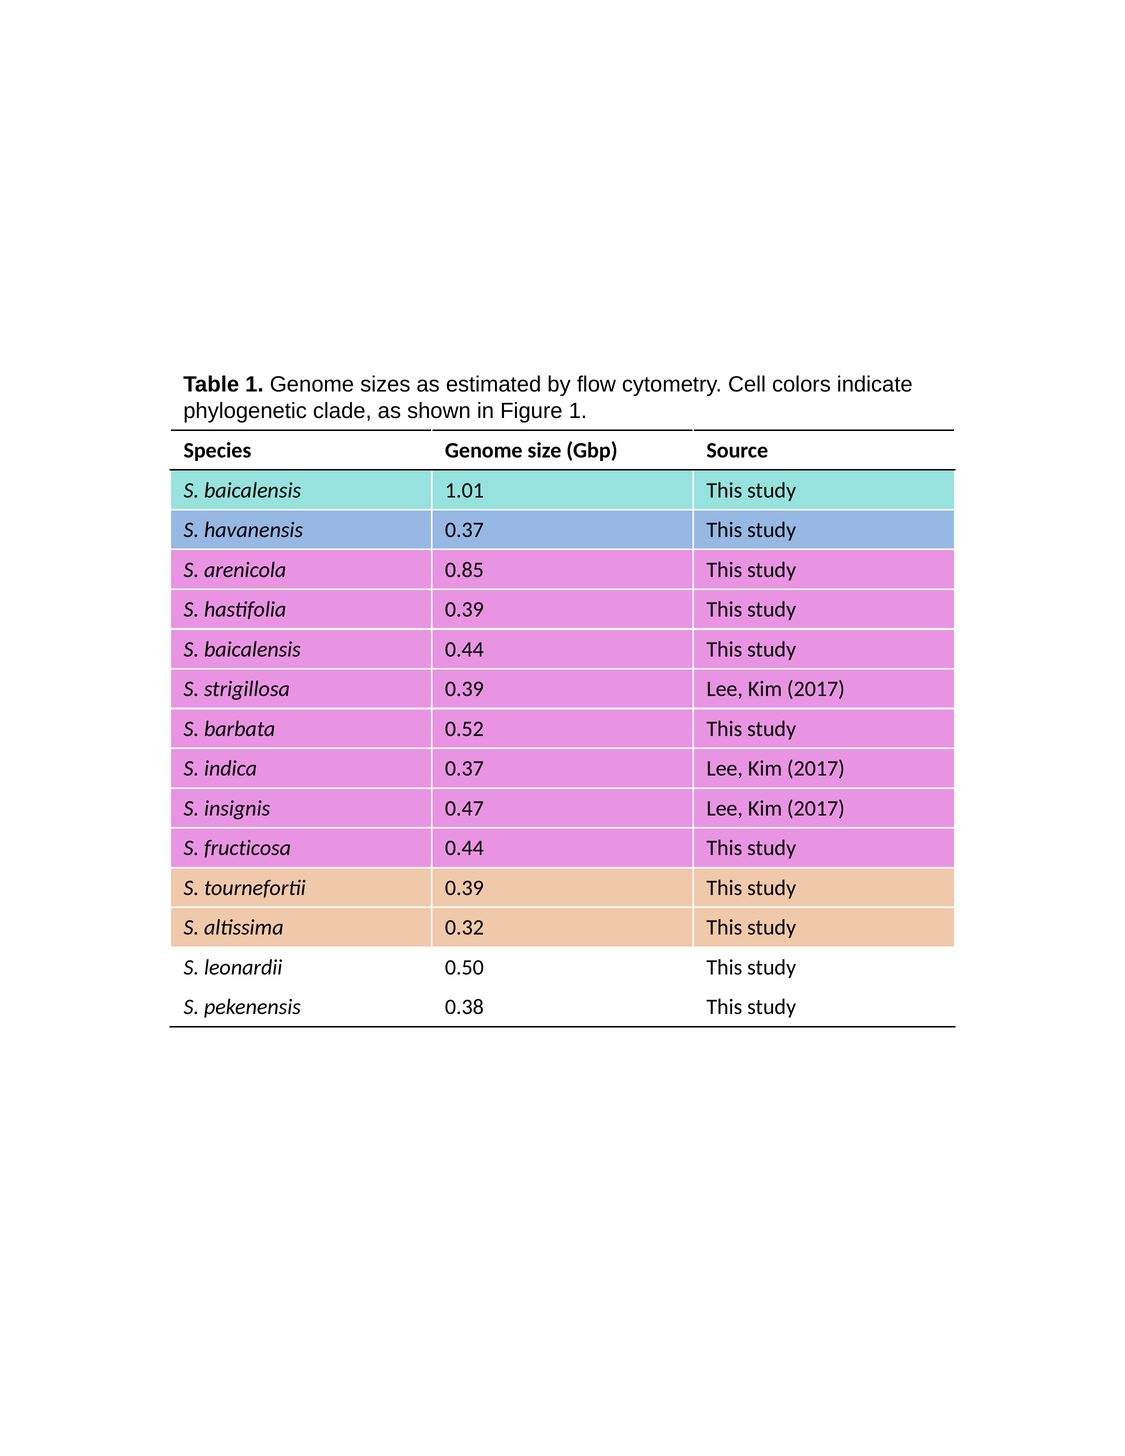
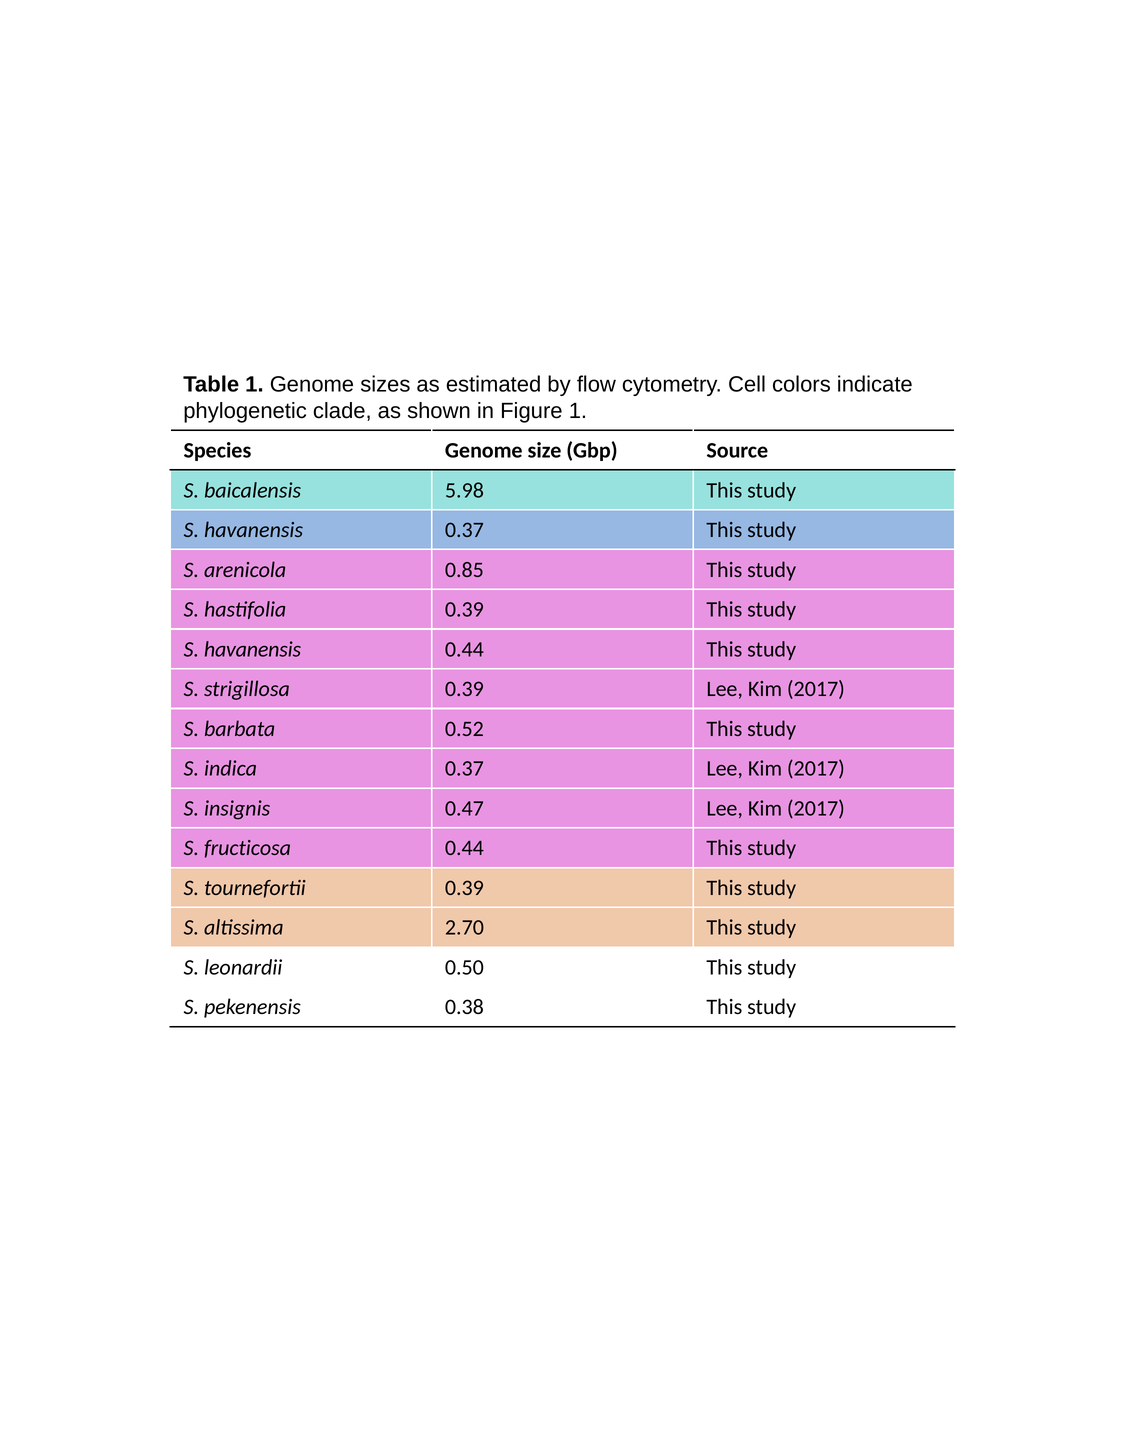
1.01: 1.01 -> 5.98
baicalensis at (252, 649): baicalensis -> havanensis
0.32: 0.32 -> 2.70
